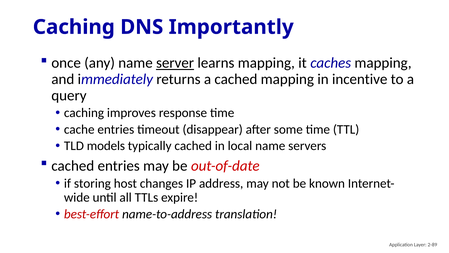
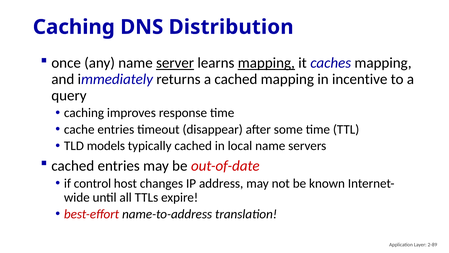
Importantly: Importantly -> Distribution
mapping at (266, 63) underline: none -> present
storing: storing -> control
